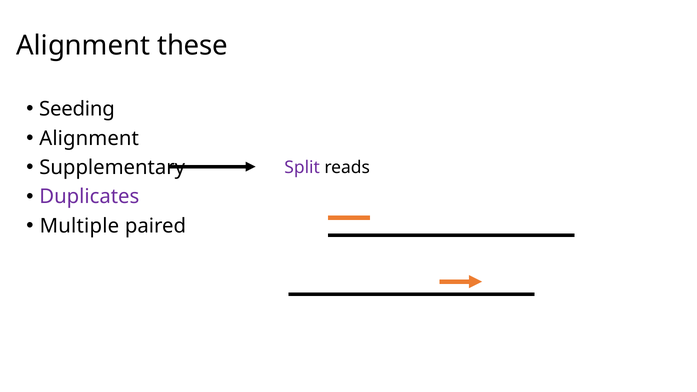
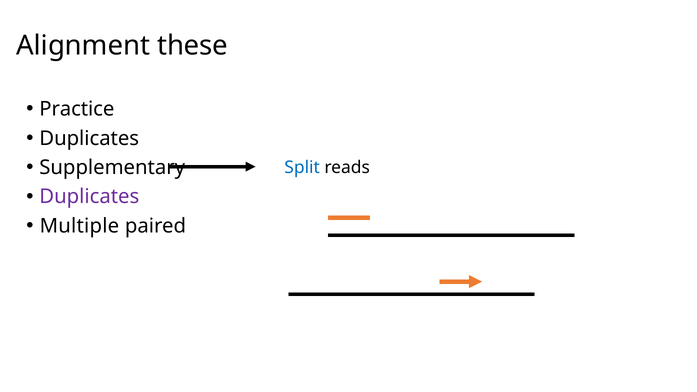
Seeding: Seeding -> Practice
Alignment at (89, 138): Alignment -> Duplicates
Split colour: purple -> blue
